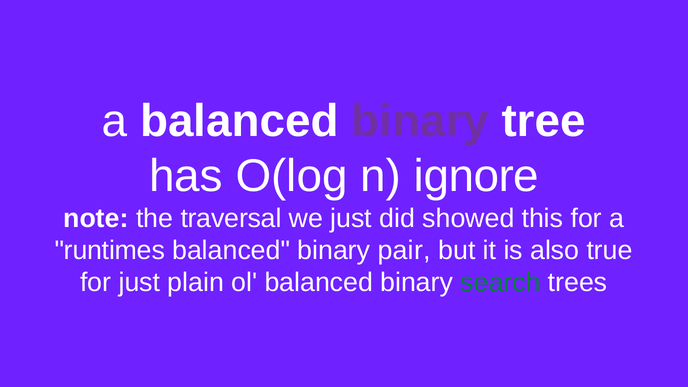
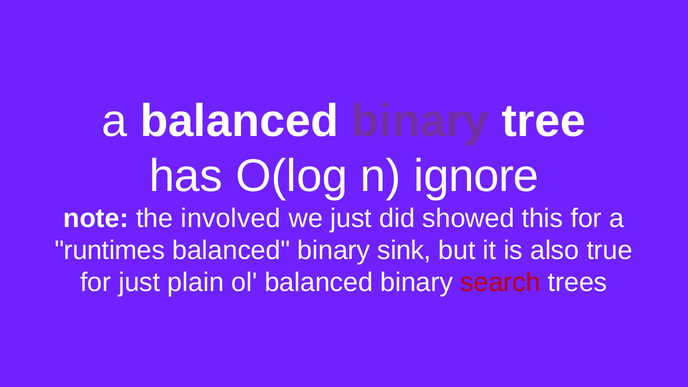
traversal: traversal -> involved
pair: pair -> sink
search colour: green -> red
